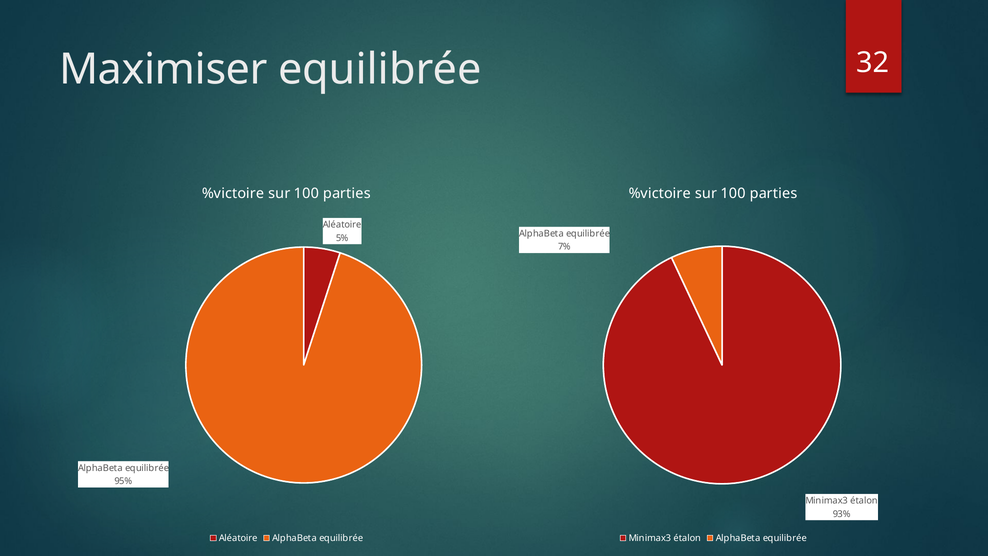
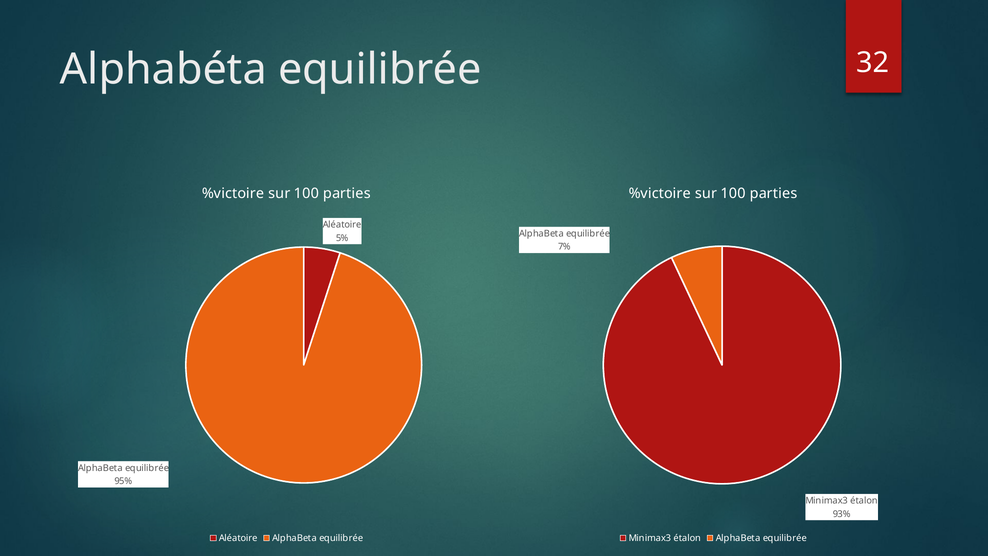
Maximiser: Maximiser -> Alphabéta
